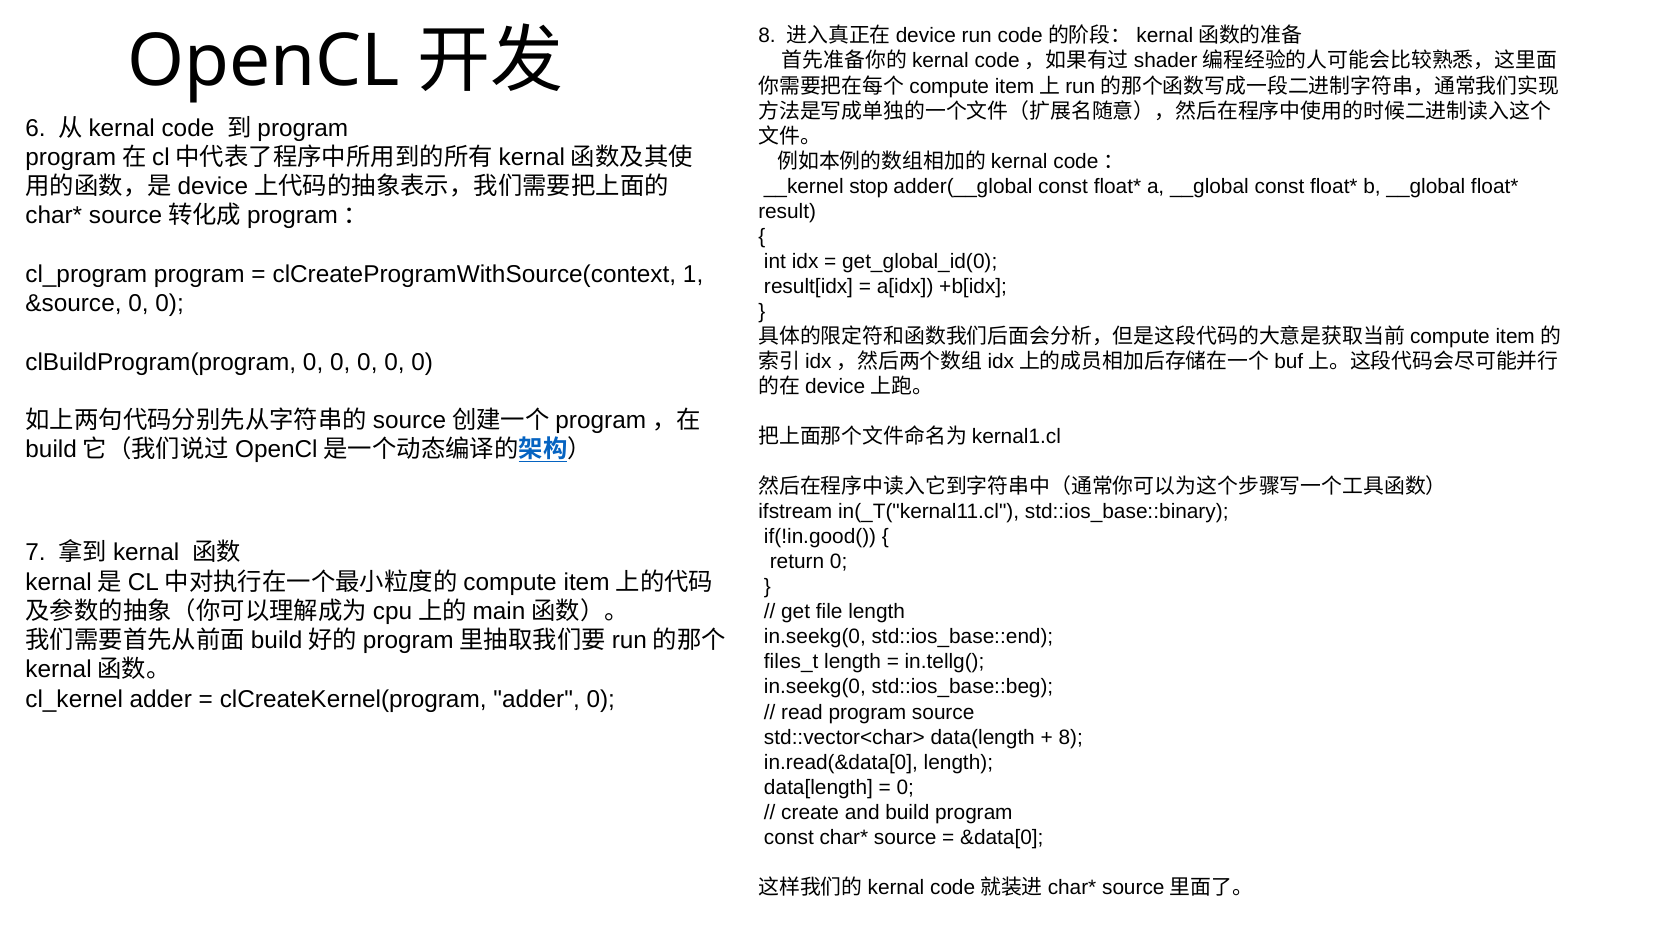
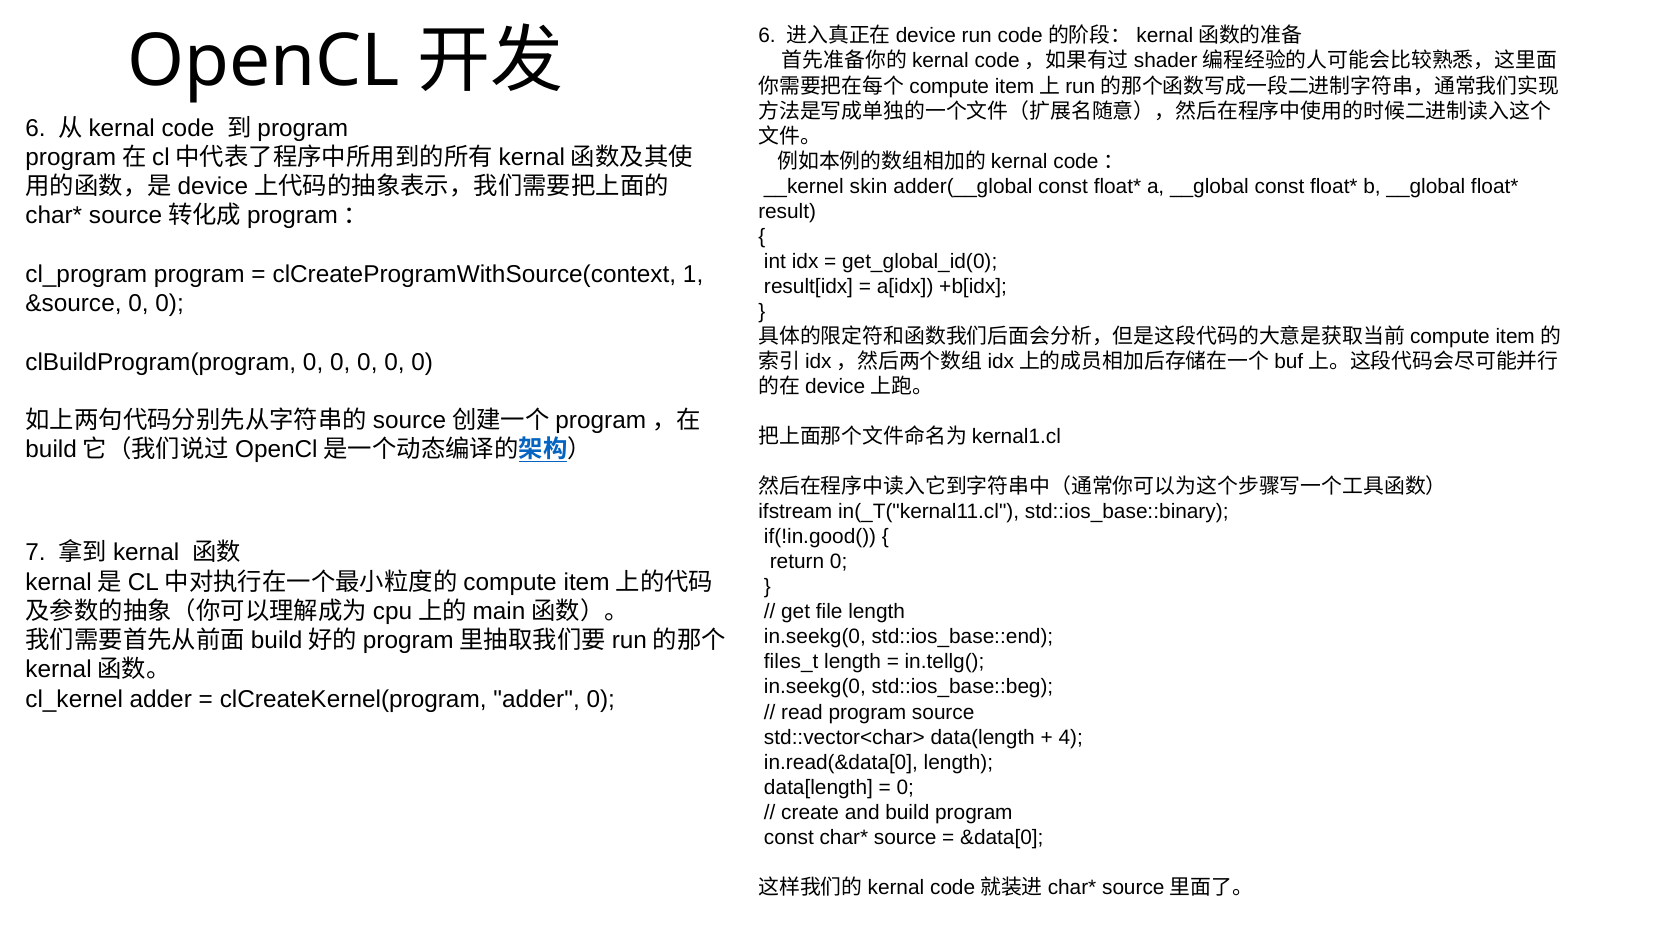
8 at (767, 36): 8 -> 6
stop: stop -> skin
8 at (1071, 737): 8 -> 4
